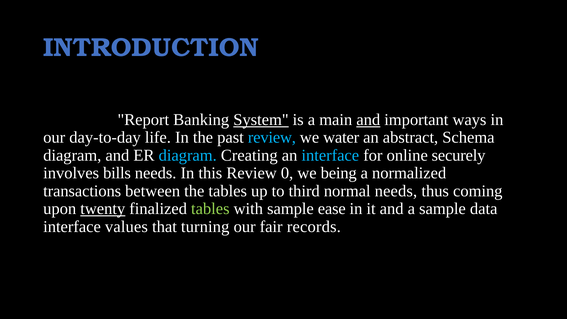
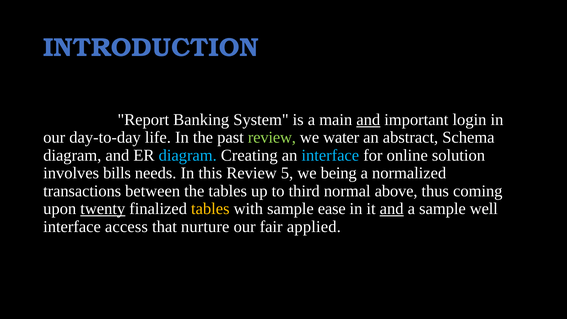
System underline: present -> none
ways: ways -> login
review at (272, 137) colour: light blue -> light green
securely: securely -> solution
0: 0 -> 5
normal needs: needs -> above
tables at (210, 209) colour: light green -> yellow
and at (392, 209) underline: none -> present
data: data -> well
values: values -> access
turning: turning -> nurture
records: records -> applied
